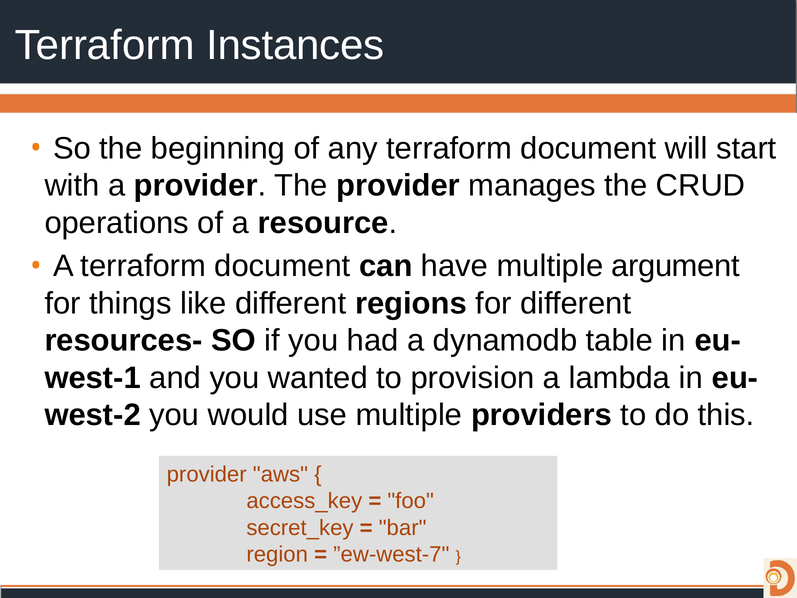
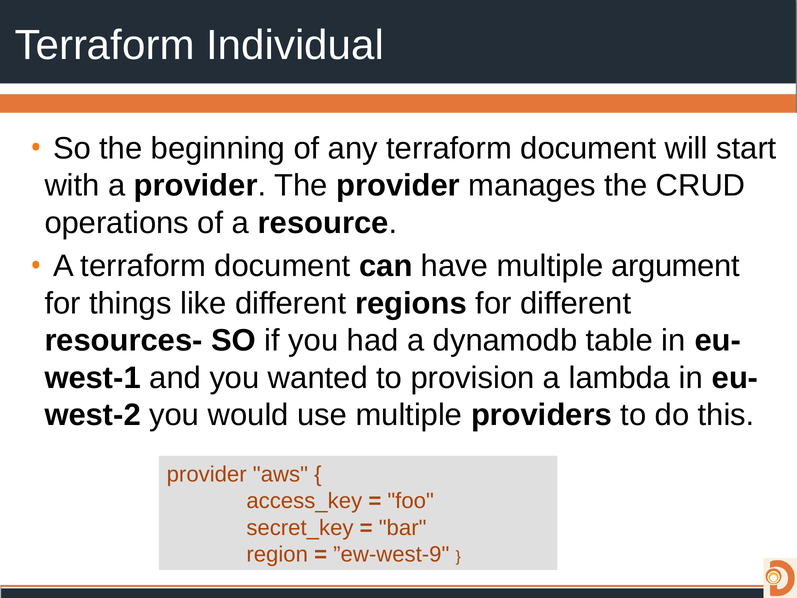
Instances: Instances -> Individual
”ew-west-7: ”ew-west-7 -> ”ew-west-9
